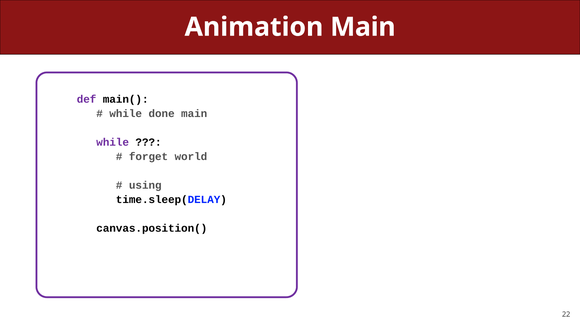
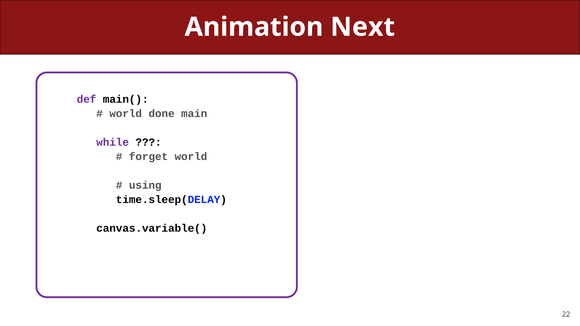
Animation Main: Main -> Next
while at (126, 114): while -> world
canvas.position(: canvas.position( -> canvas.variable(
